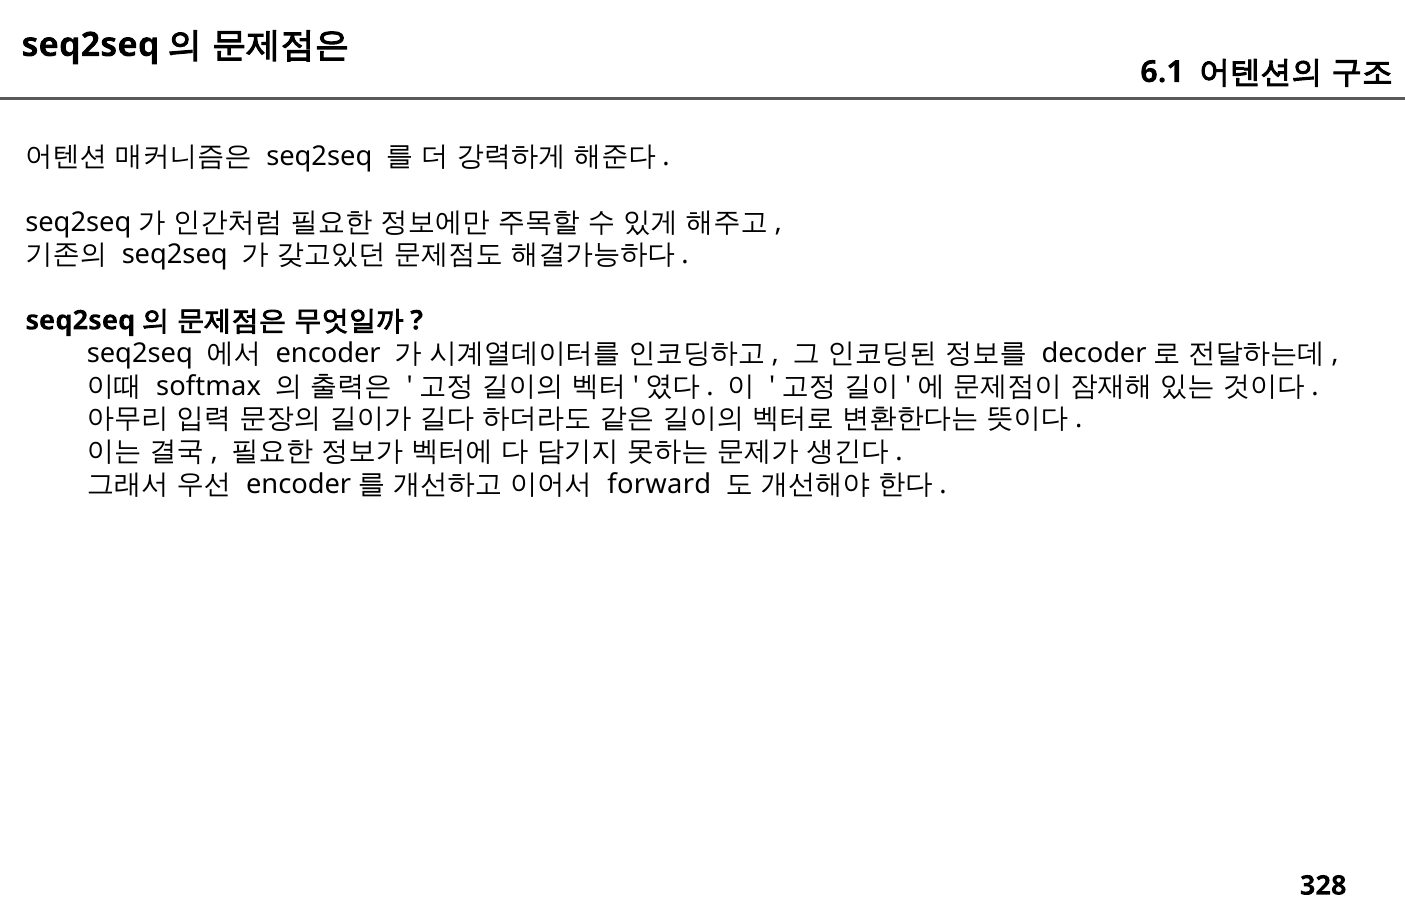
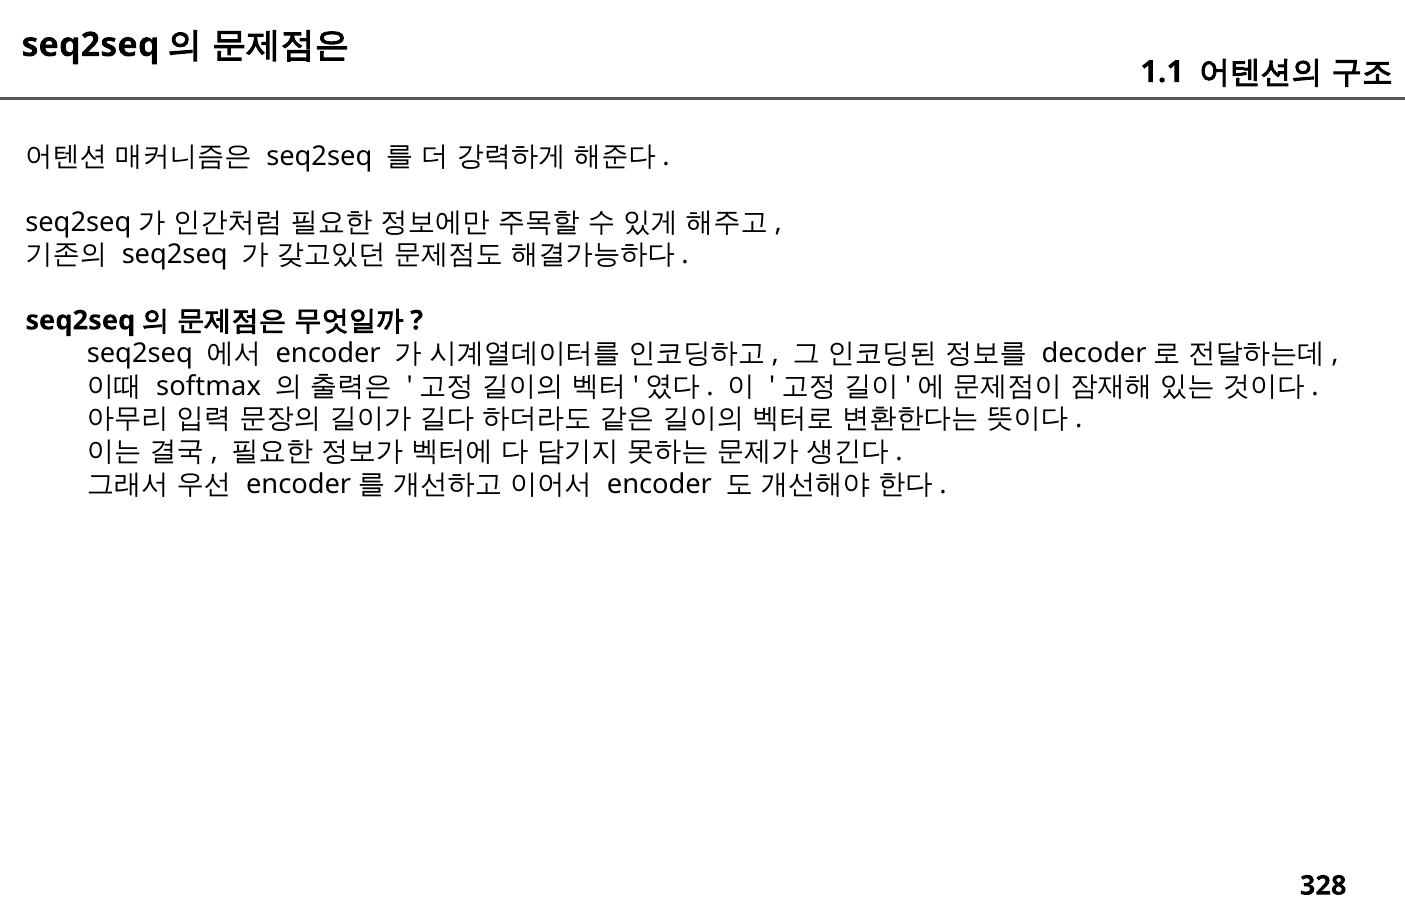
6.1: 6.1 -> 1.1
forward at (659, 484): forward -> encoder
